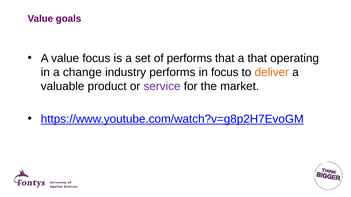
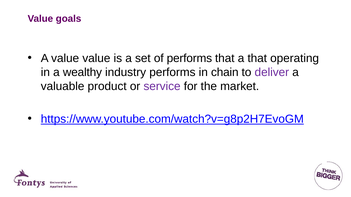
value focus: focus -> value
change: change -> wealthy
in focus: focus -> chain
deliver colour: orange -> purple
